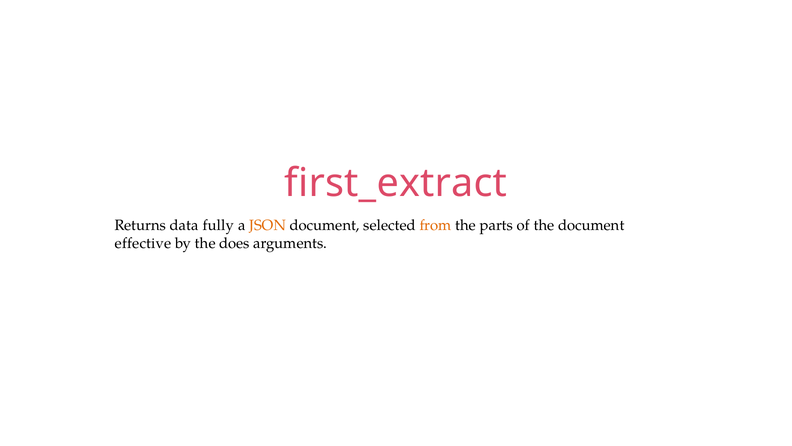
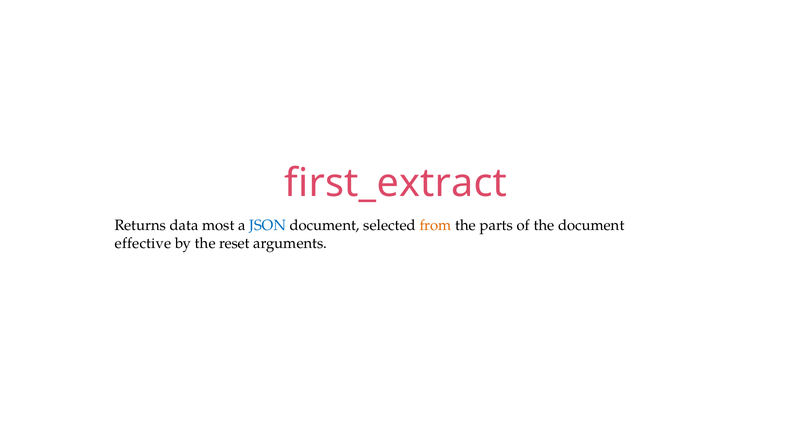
fully: fully -> most
JSON colour: orange -> blue
does: does -> reset
